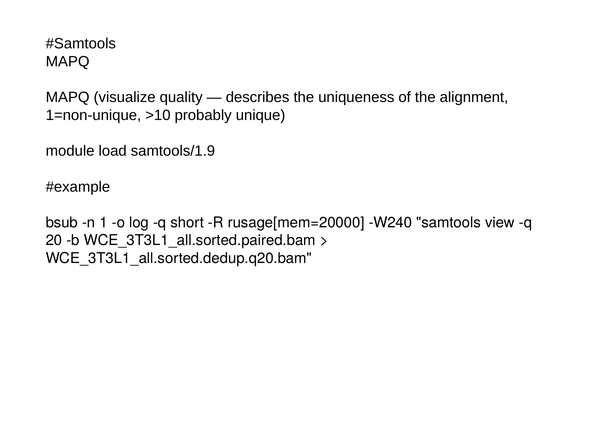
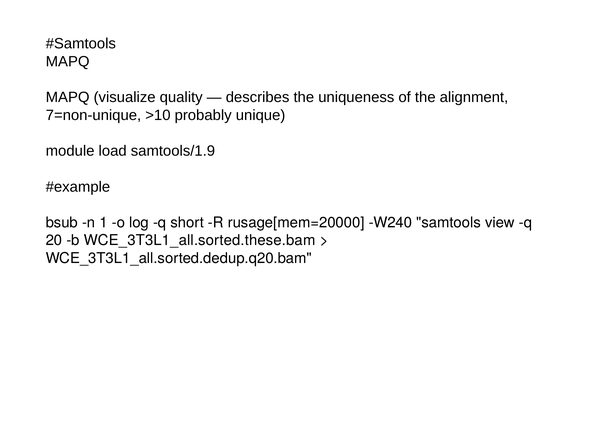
1=non-unique: 1=non-unique -> 7=non-unique
WCE_3T3L1_all.sorted.paired.bam: WCE_3T3L1_all.sorted.paired.bam -> WCE_3T3L1_all.sorted.these.bam
